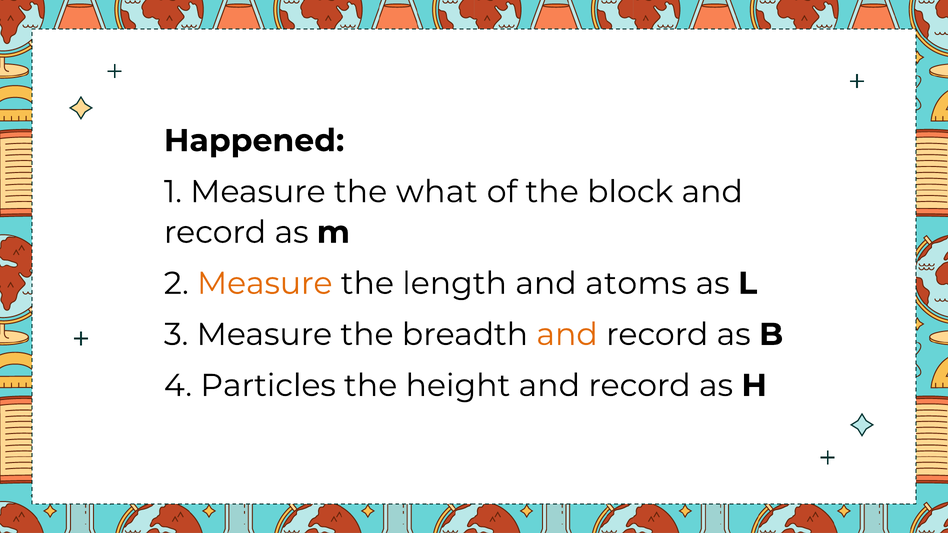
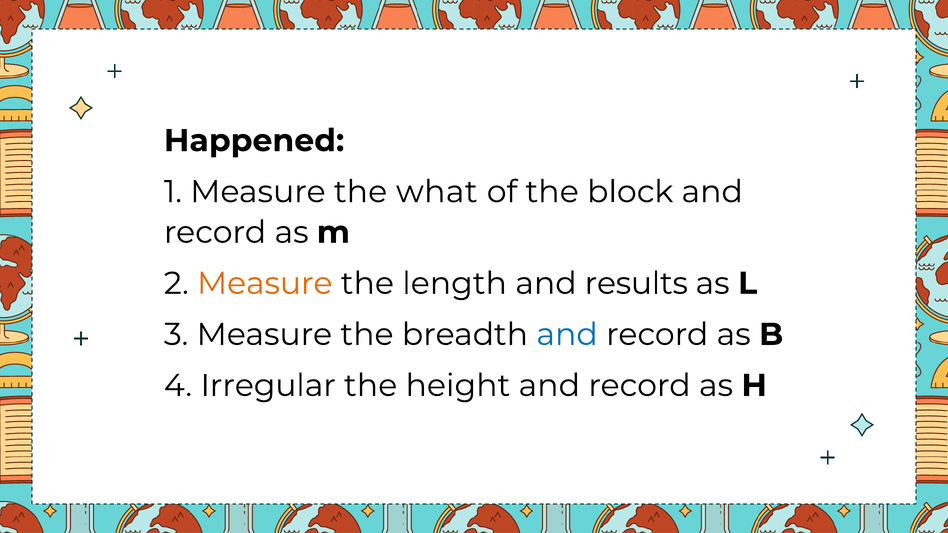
atoms: atoms -> results
and at (567, 335) colour: orange -> blue
Particles: Particles -> Irregular
